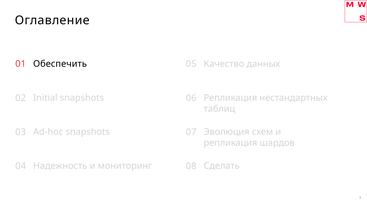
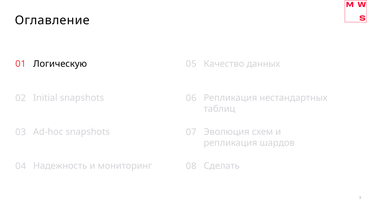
Обеспечить: Обеспечить -> Логическую
